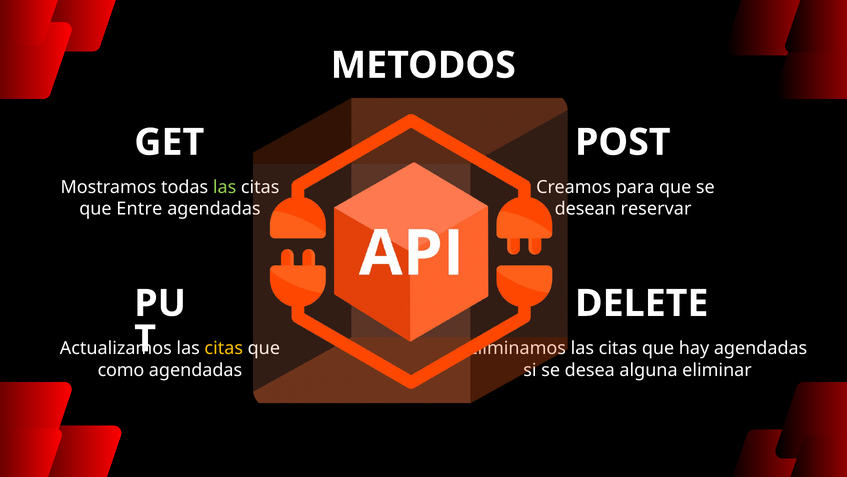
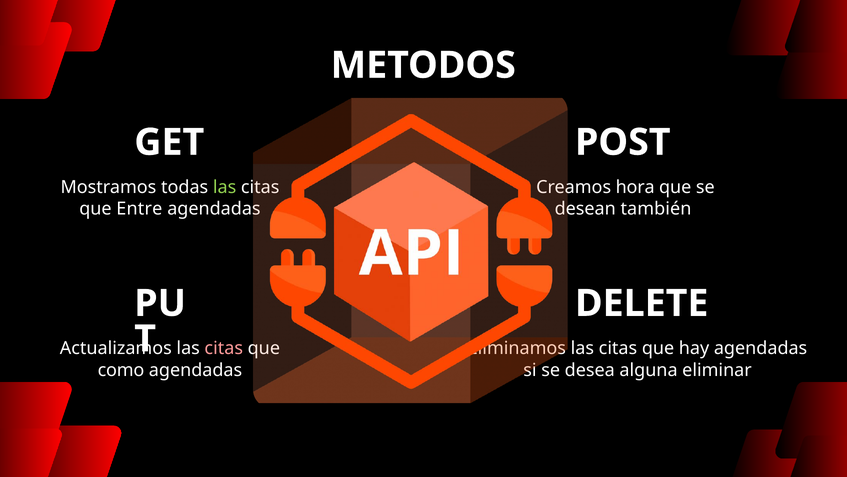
para: para -> hora
reservar: reservar -> también
citas at (224, 348) colour: yellow -> pink
